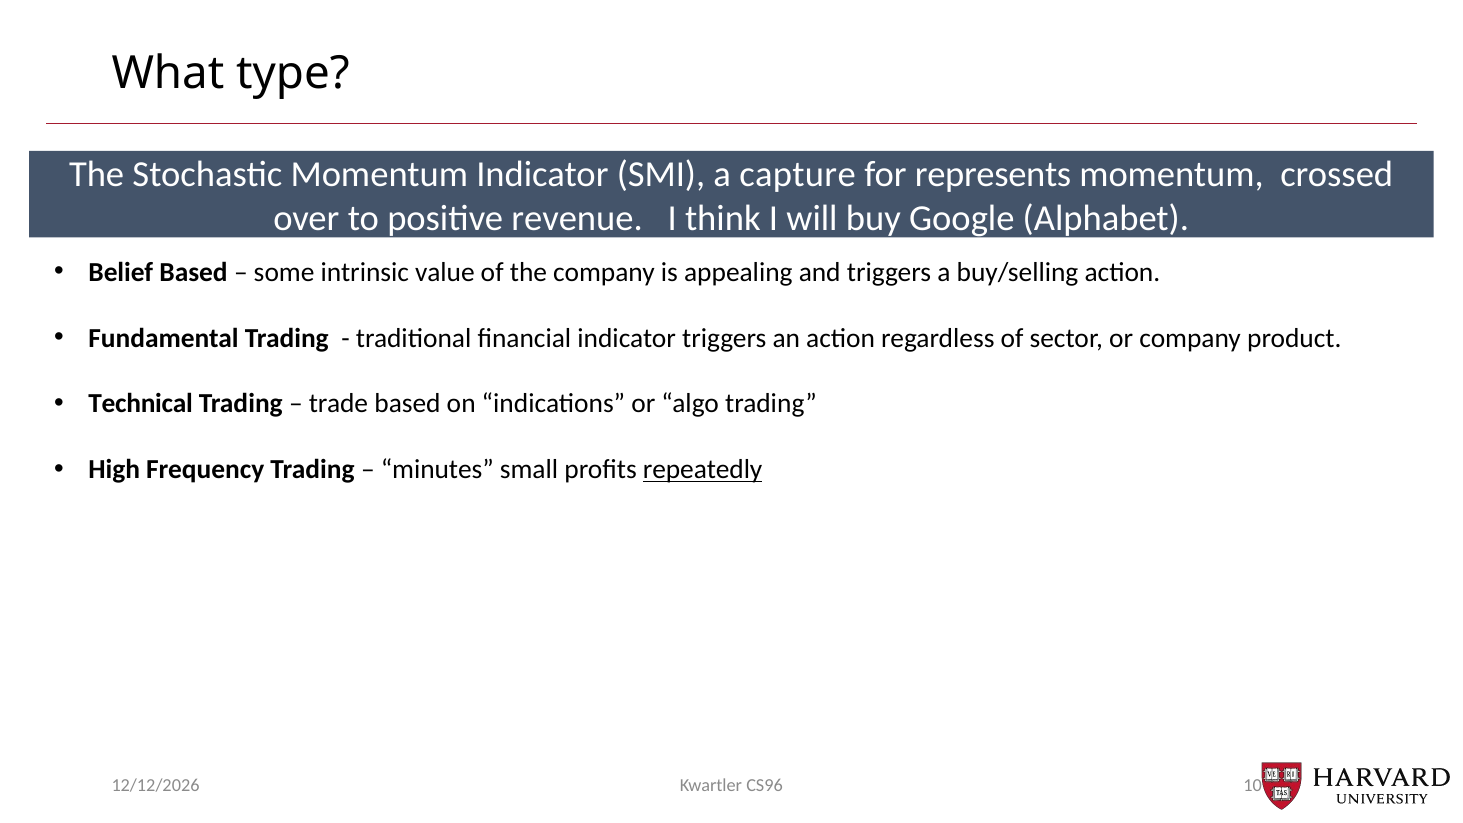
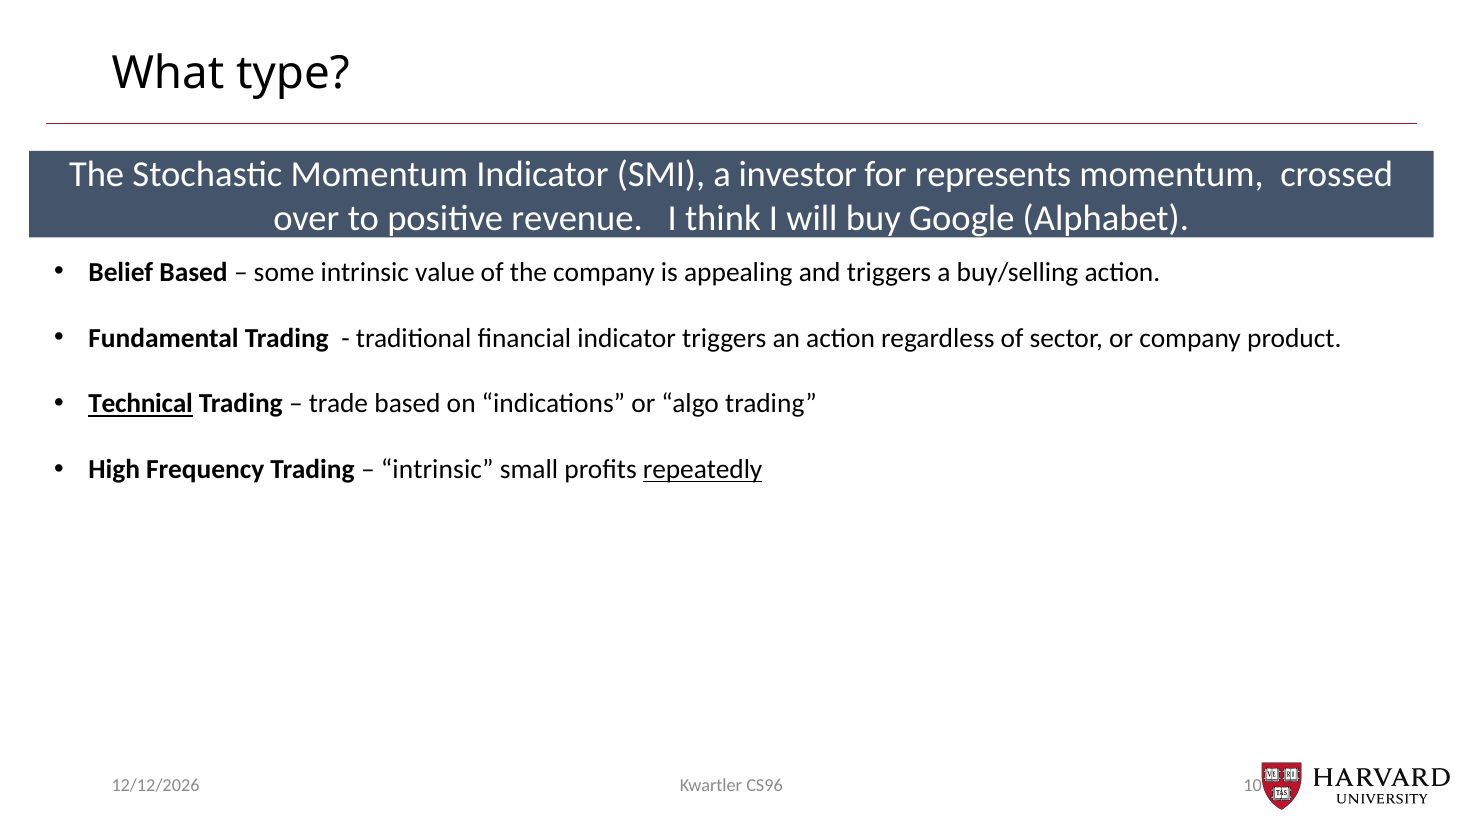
capture: capture -> investor
Technical underline: none -> present
minutes at (437, 470): minutes -> intrinsic
